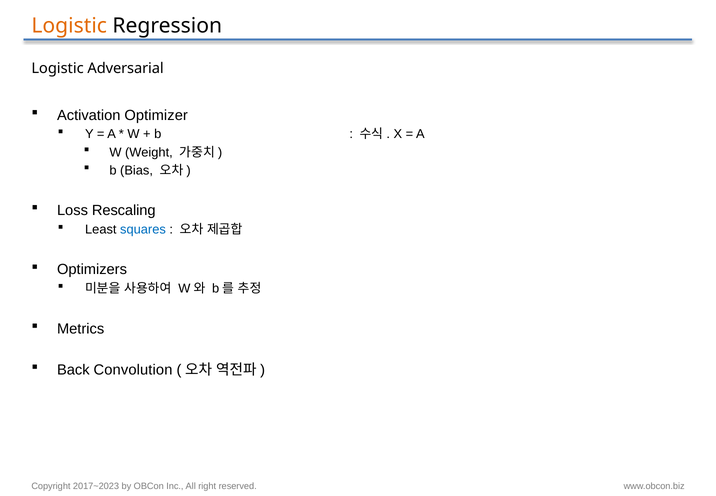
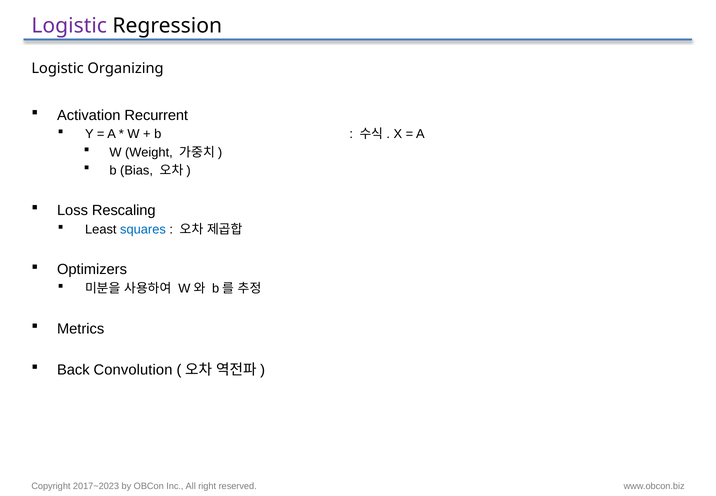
Logistic at (69, 26) colour: orange -> purple
Adversarial: Adversarial -> Organizing
Optimizer: Optimizer -> Recurrent
